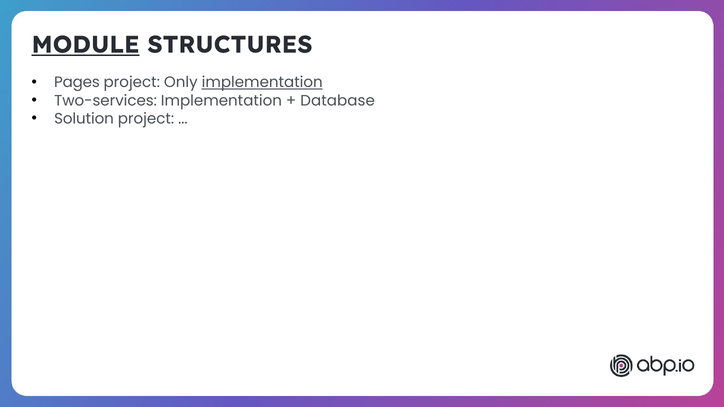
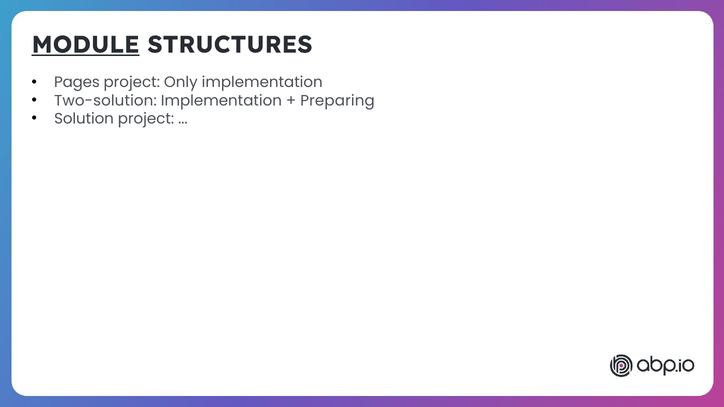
implementation at (262, 83) underline: present -> none
Two-services: Two-services -> Two-solution
Database: Database -> Preparing
